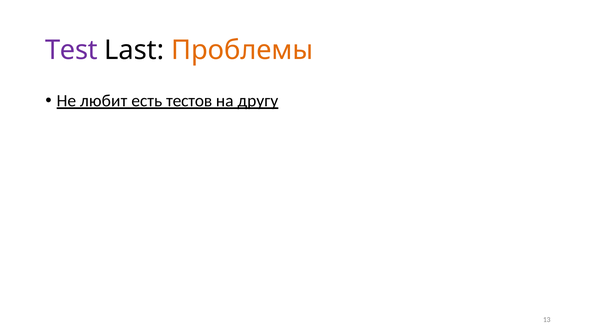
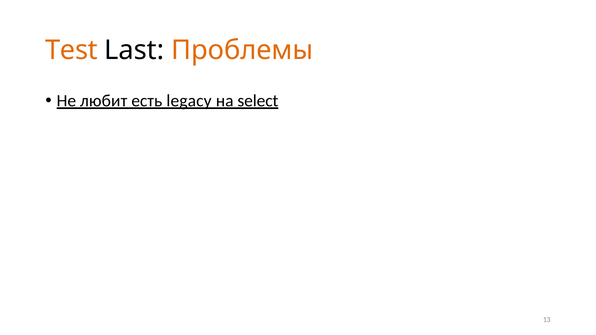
Test colour: purple -> orange
тестов: тестов -> legacy
другу: другу -> select
